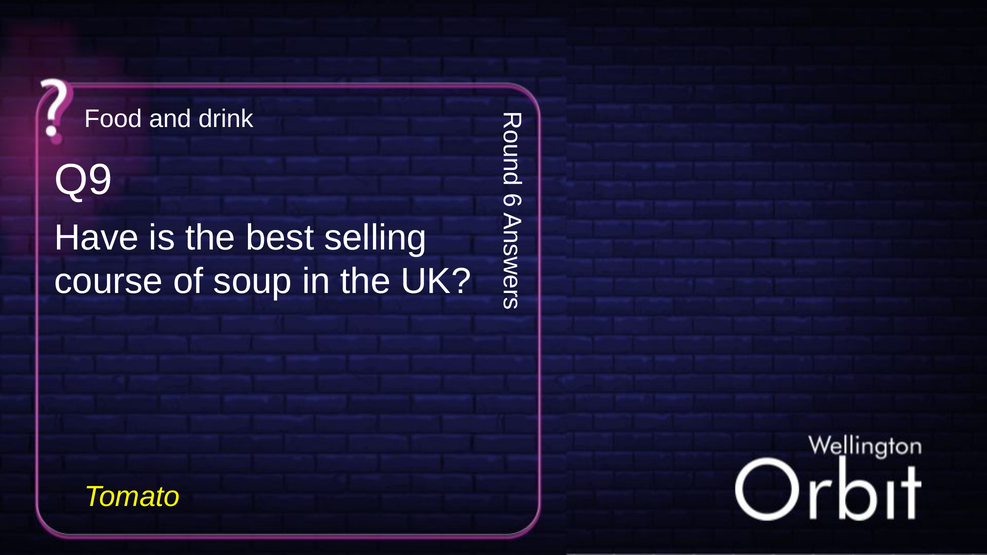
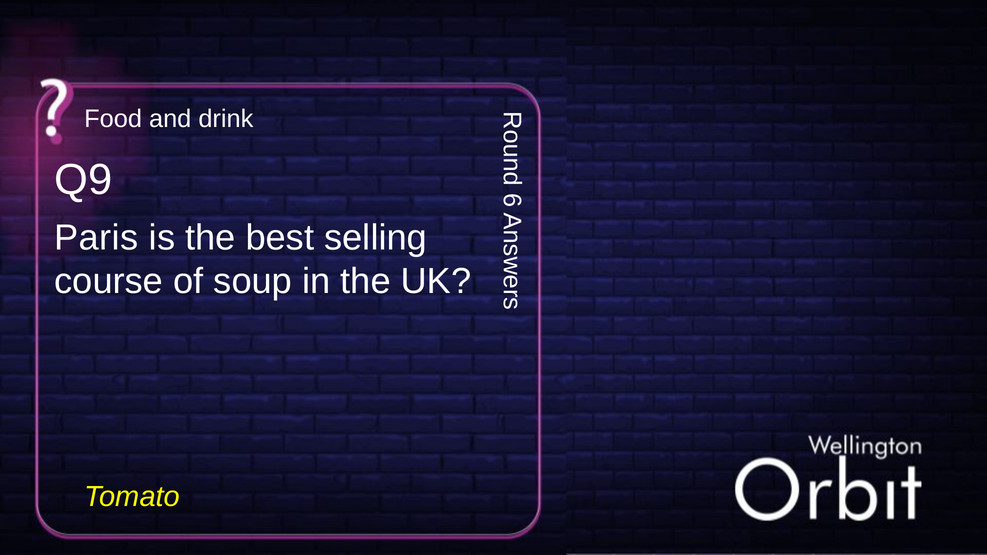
Have: Have -> Paris
